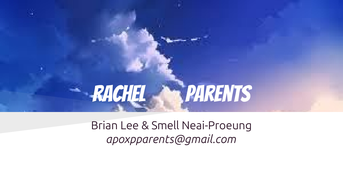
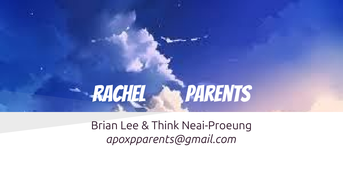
Smell: Smell -> Think
